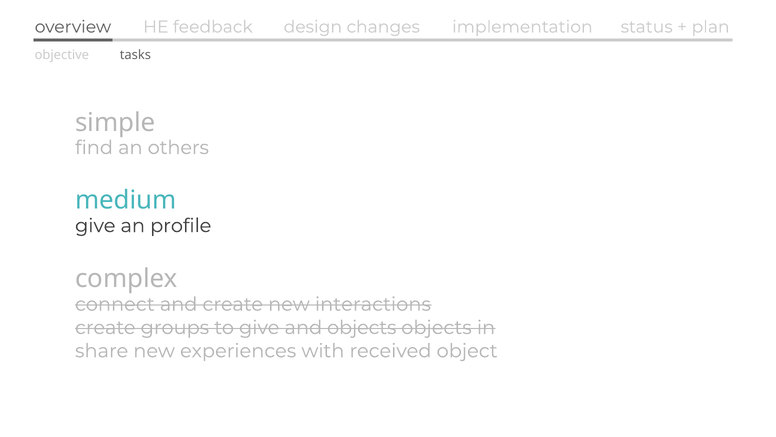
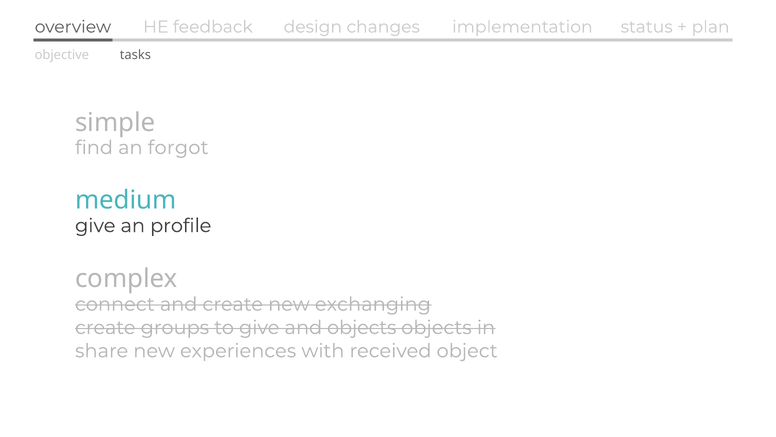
others: others -> forgot
interactions: interactions -> exchanging
